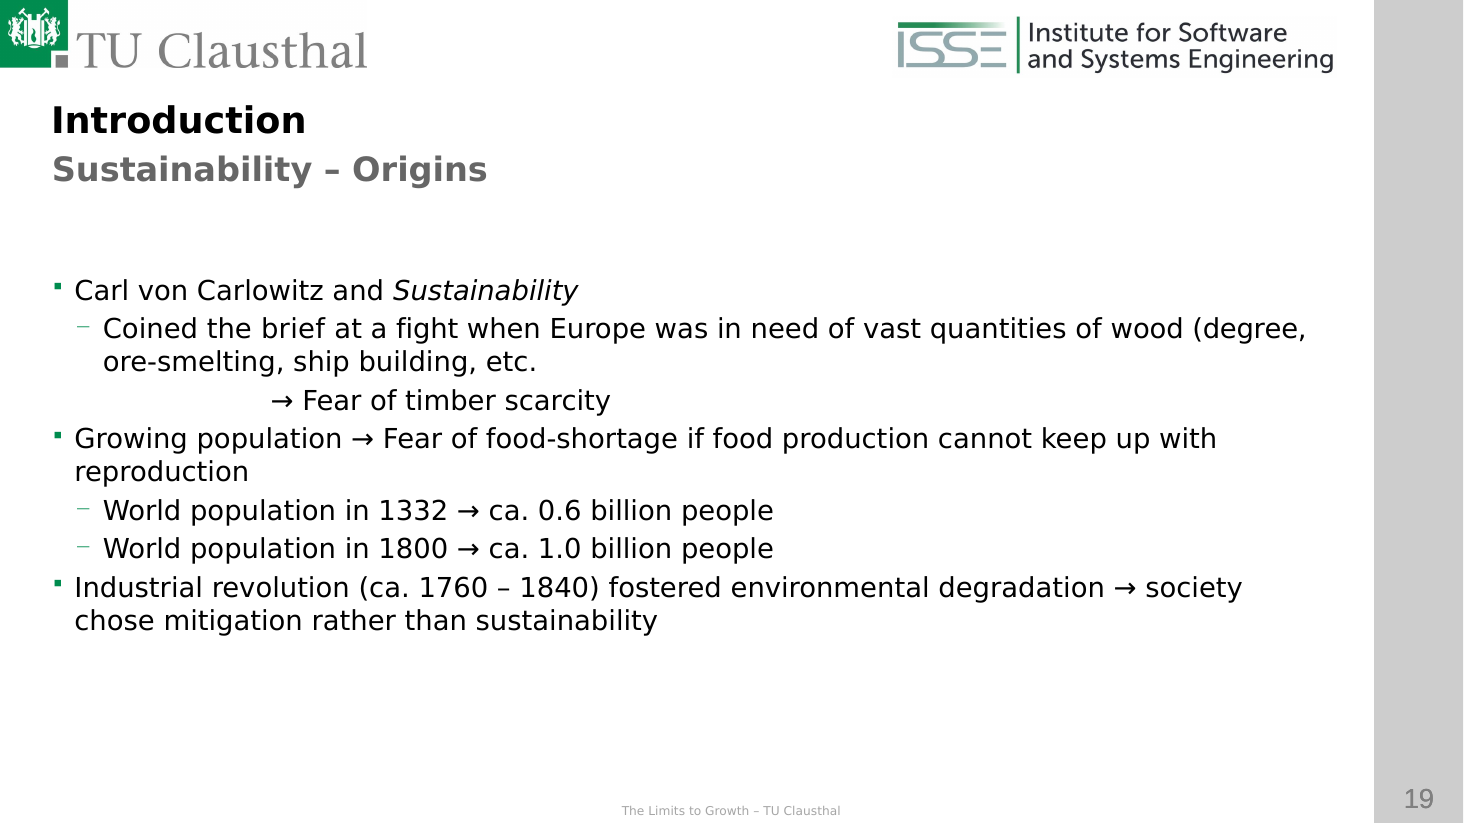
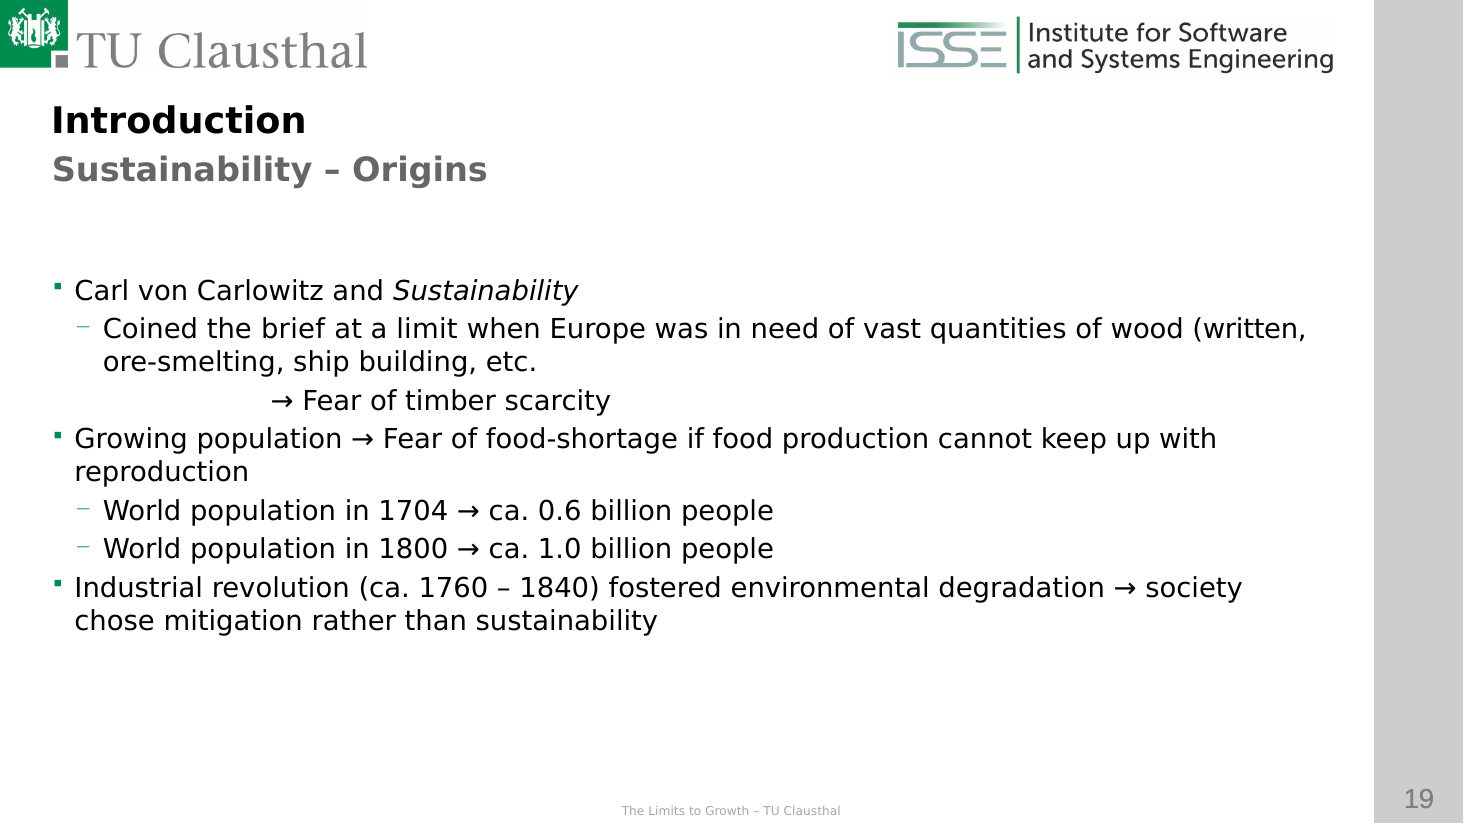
fight: fight -> limit
degree: degree -> written
1332: 1332 -> 1704
